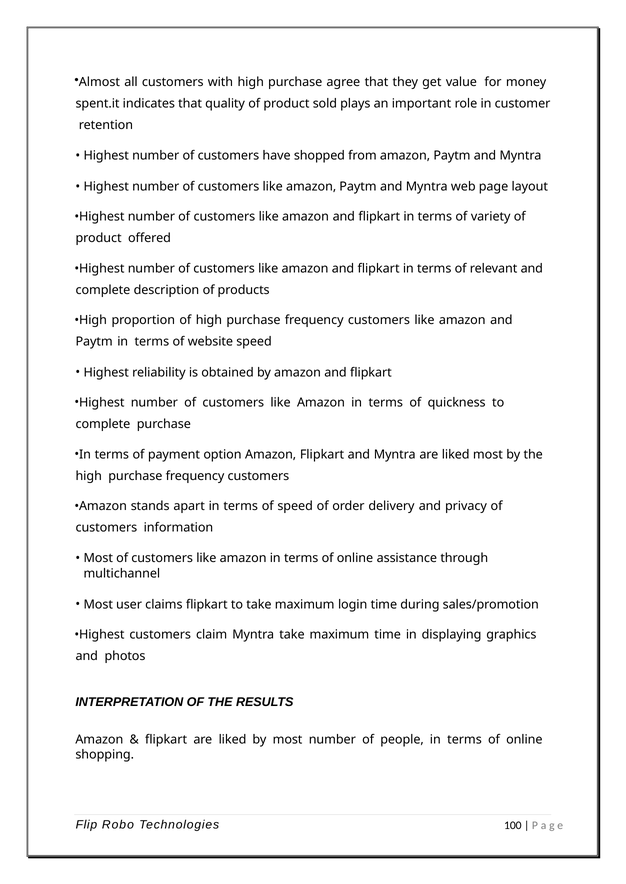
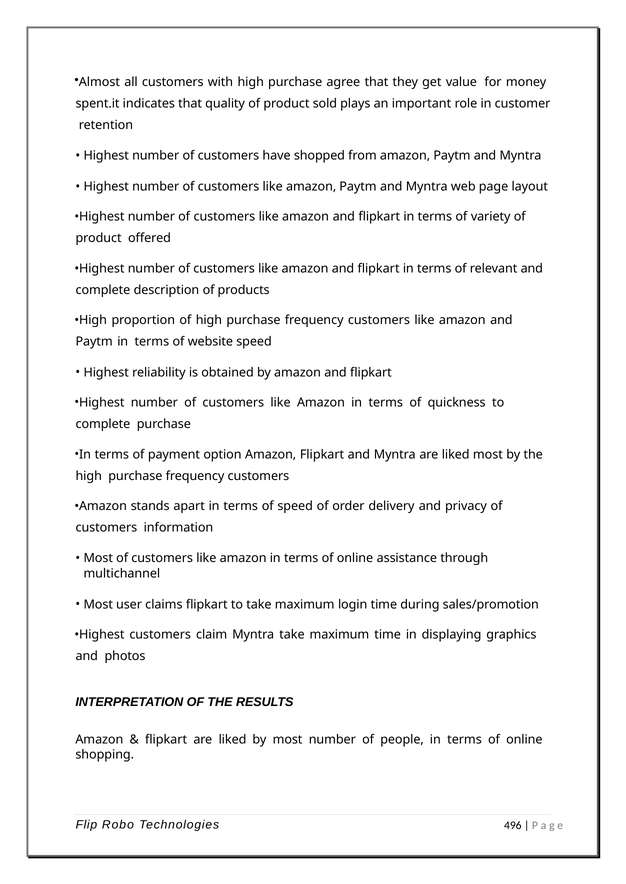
100: 100 -> 496
